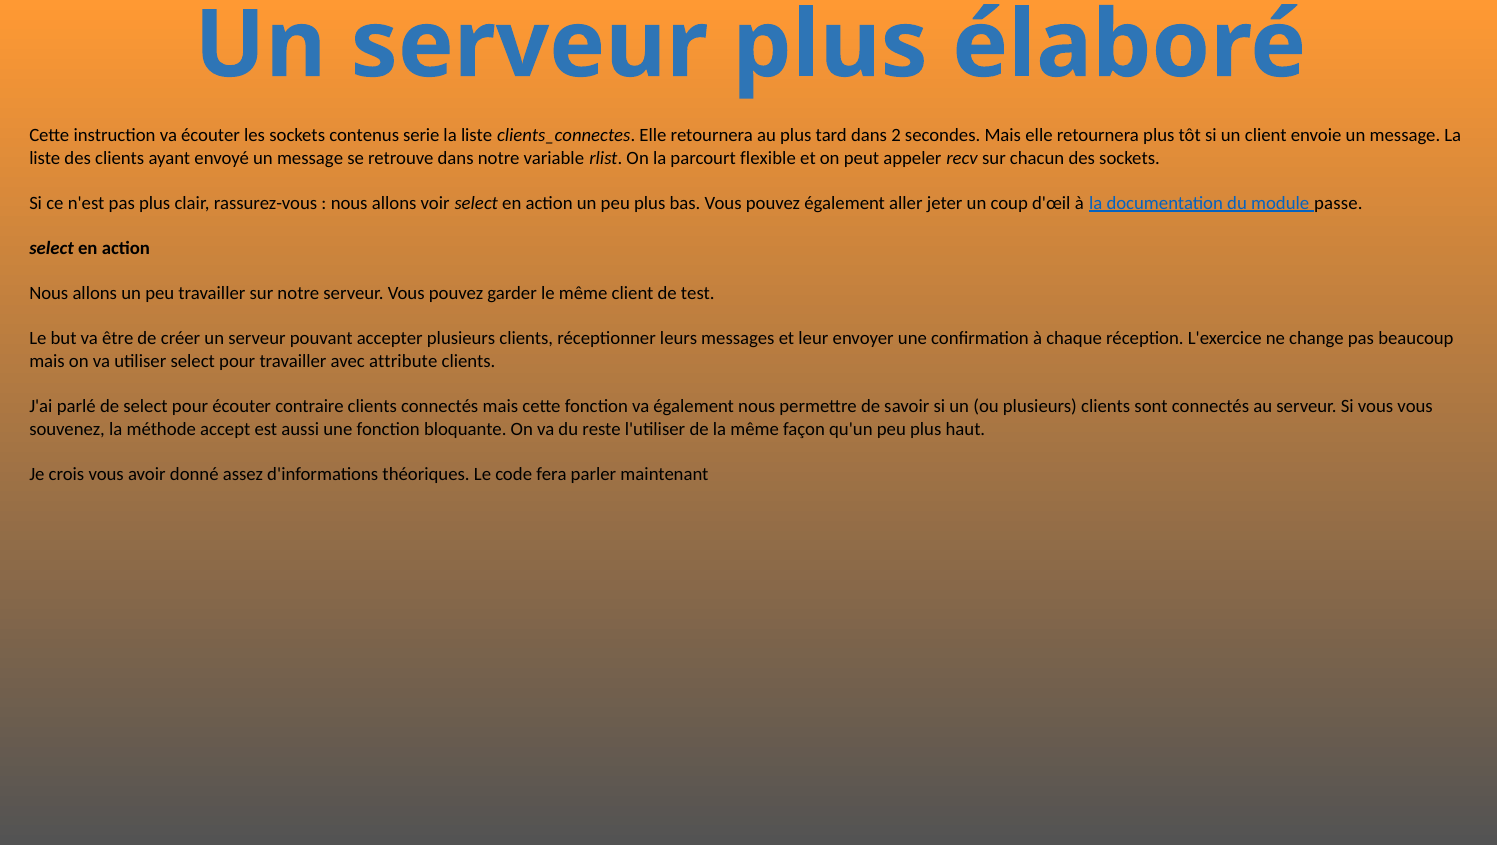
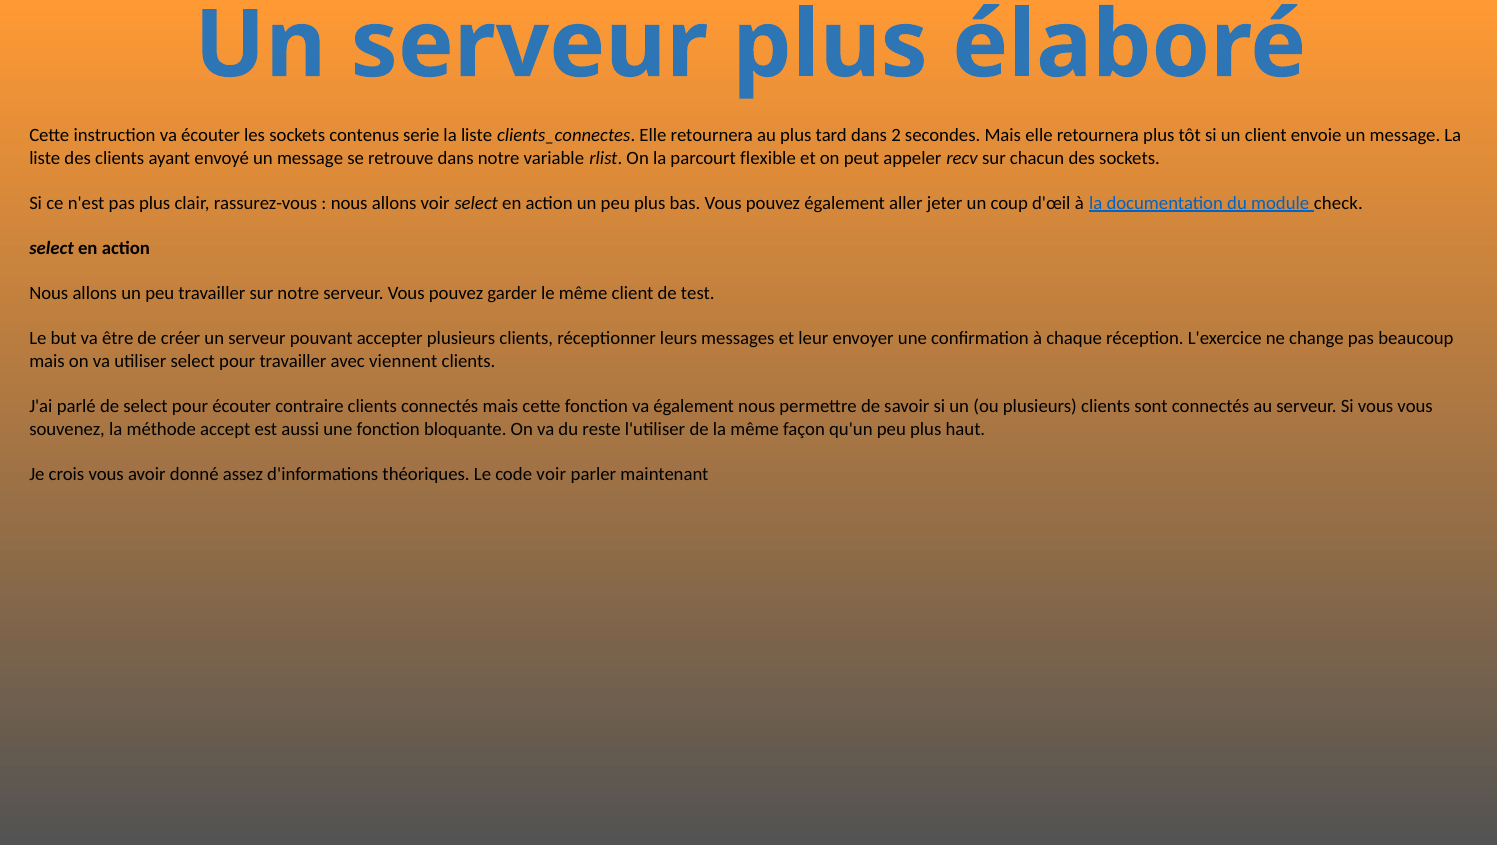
passe: passe -> check
attribute: attribute -> viennent
code fera: fera -> voir
